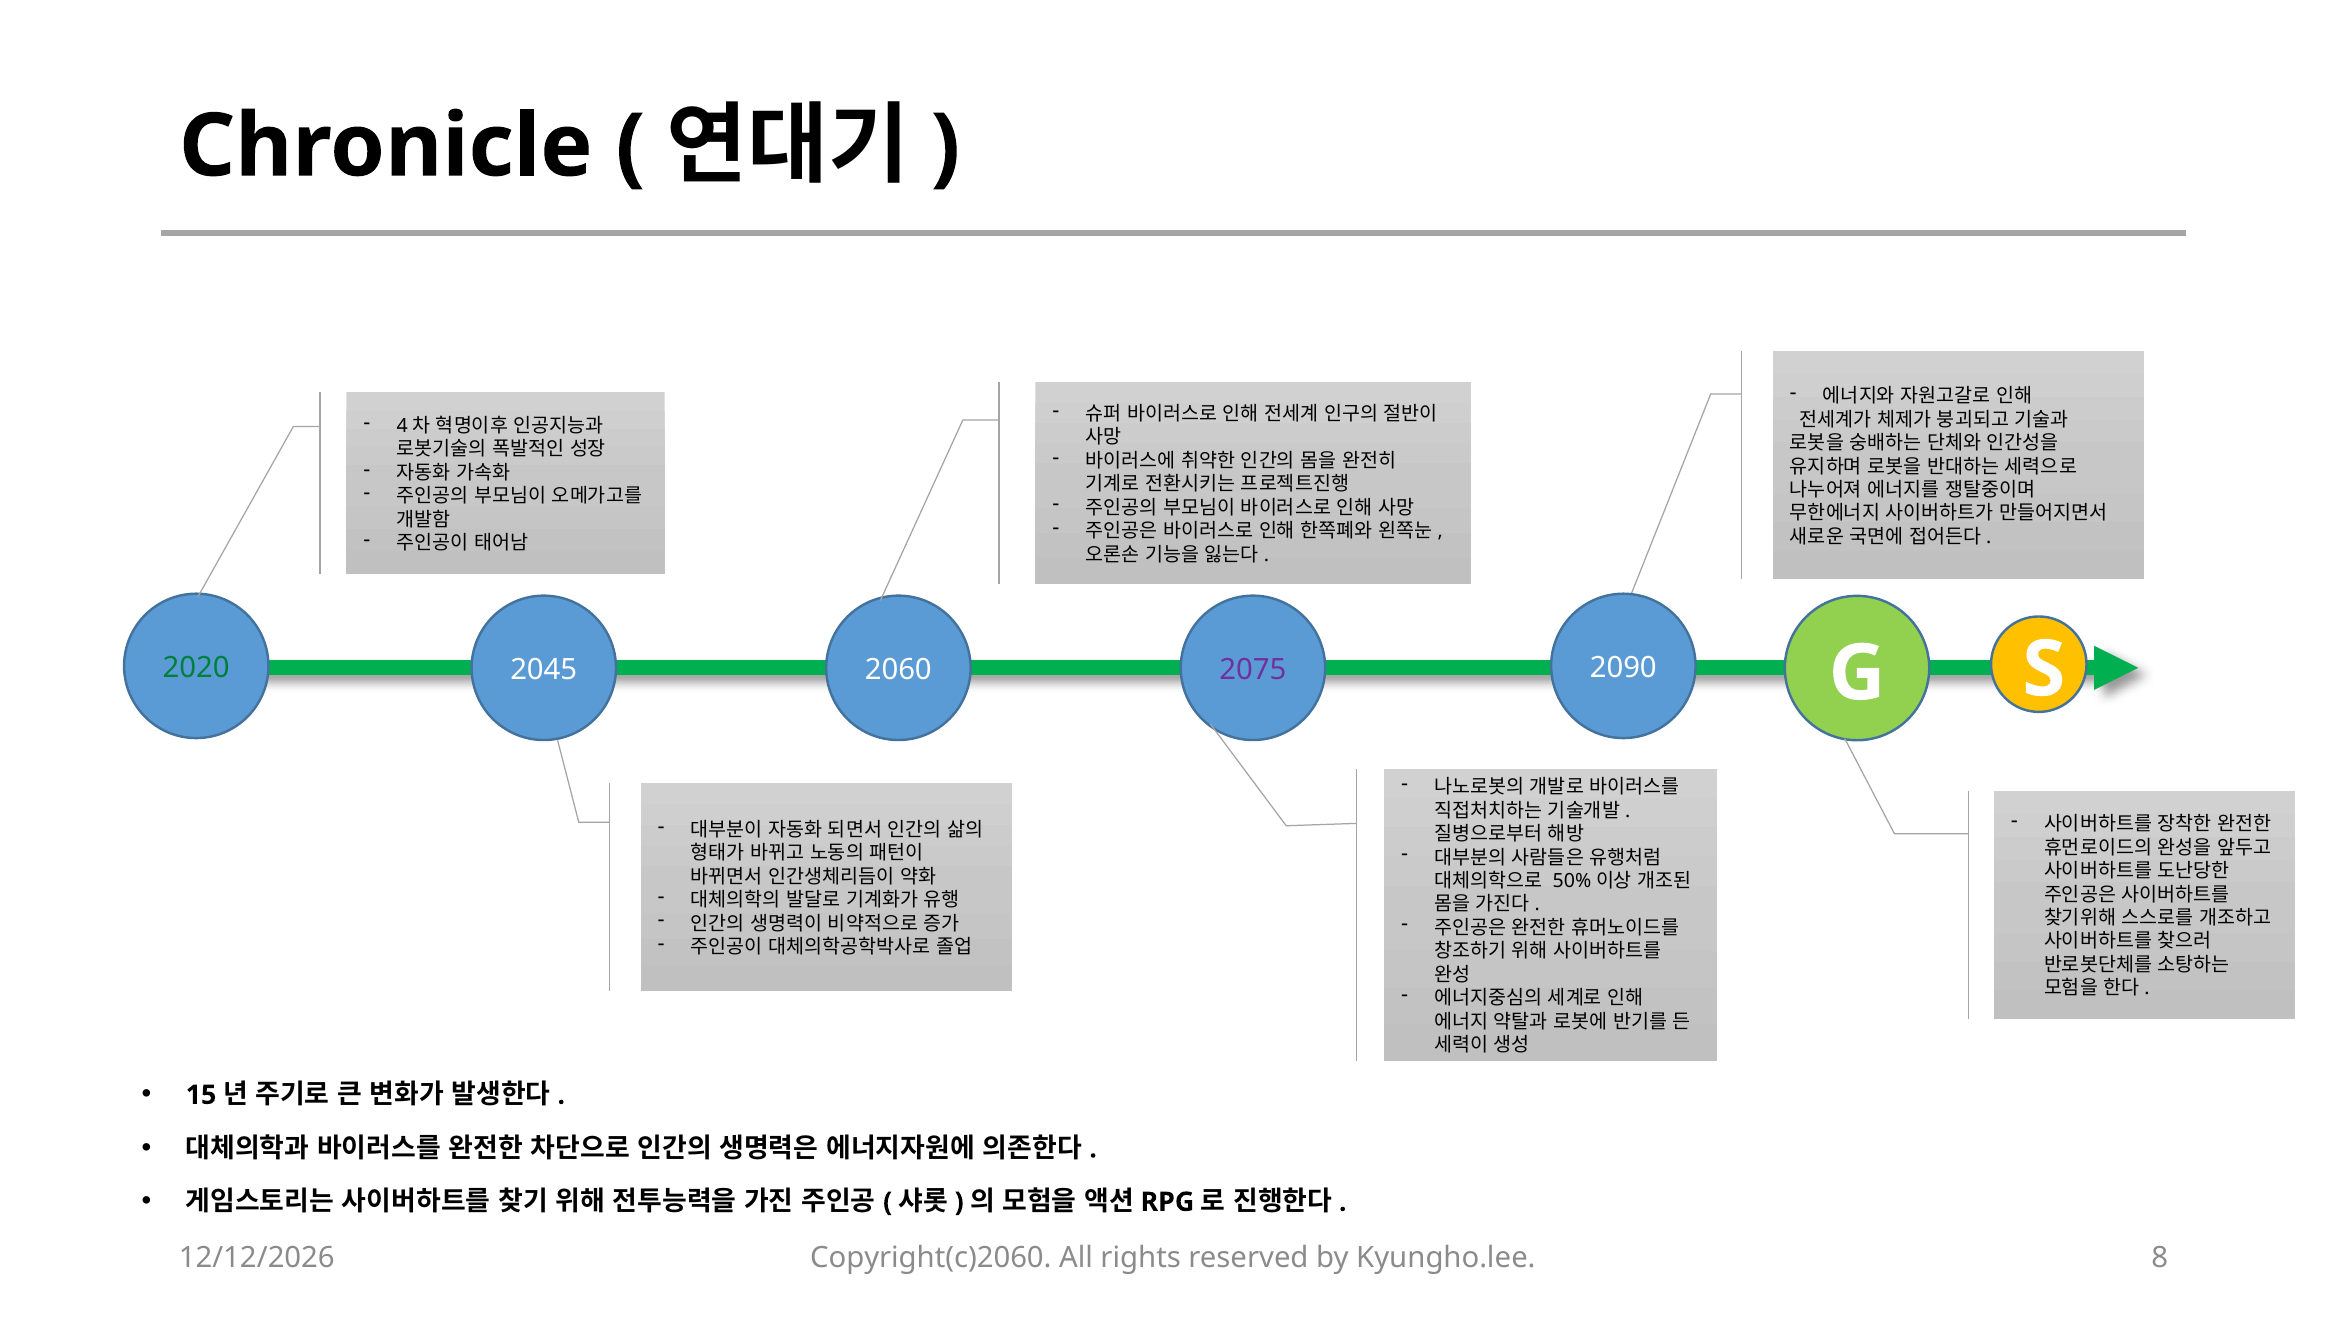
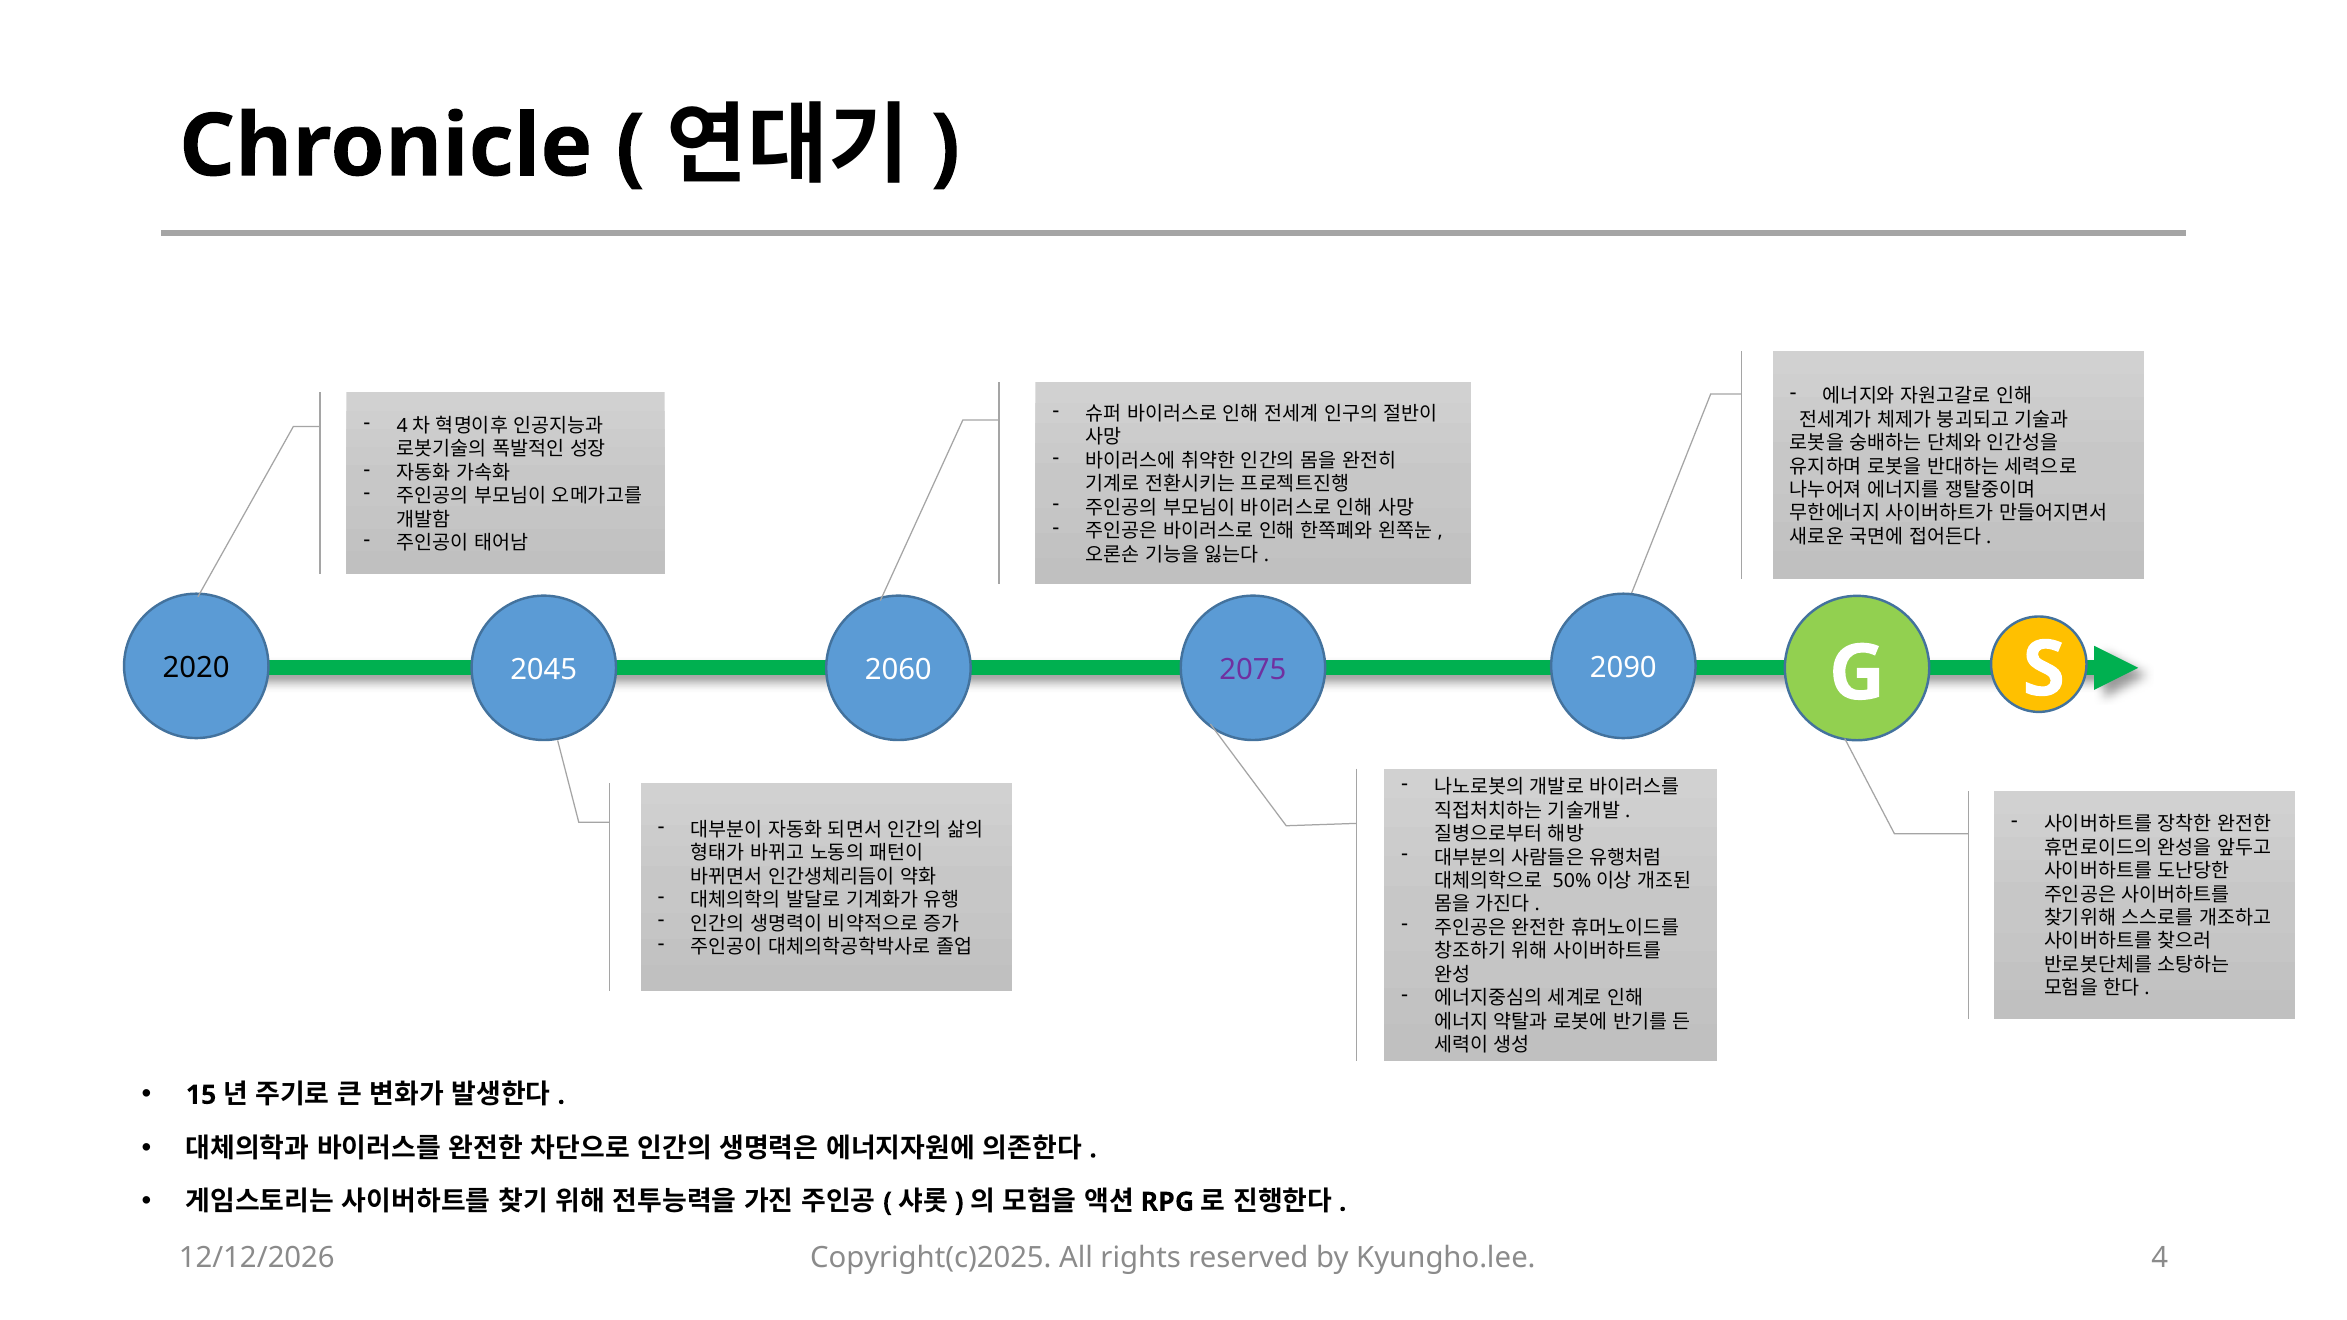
2020 colour: green -> black
Copyright(c)2060: Copyright(c)2060 -> Copyright(c)2025
8: 8 -> 4
